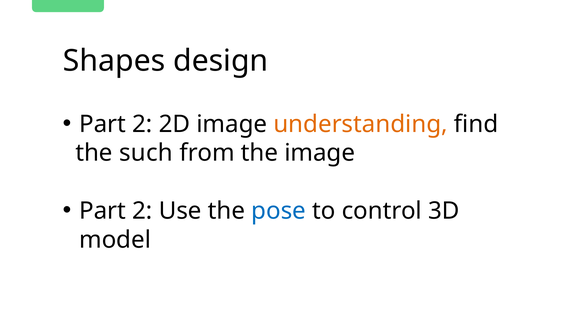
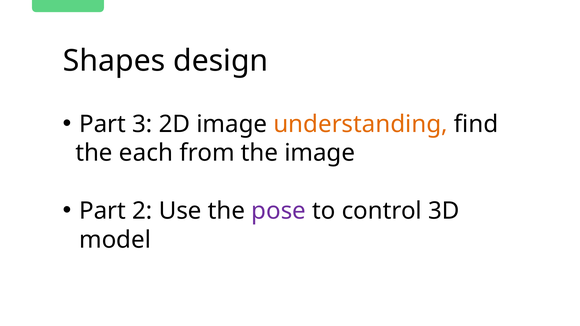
2 at (142, 124): 2 -> 3
such: such -> each
pose colour: blue -> purple
